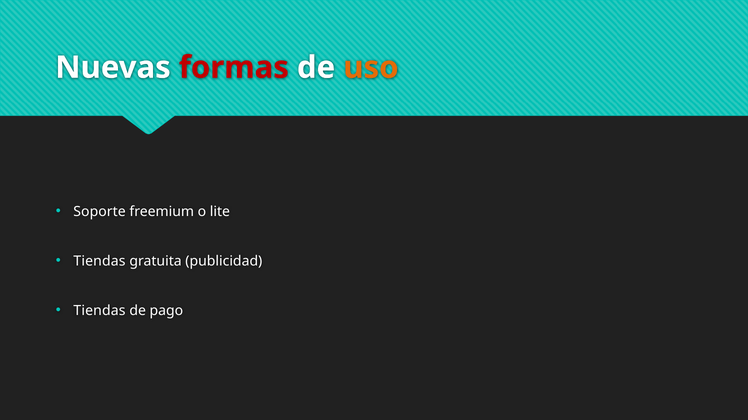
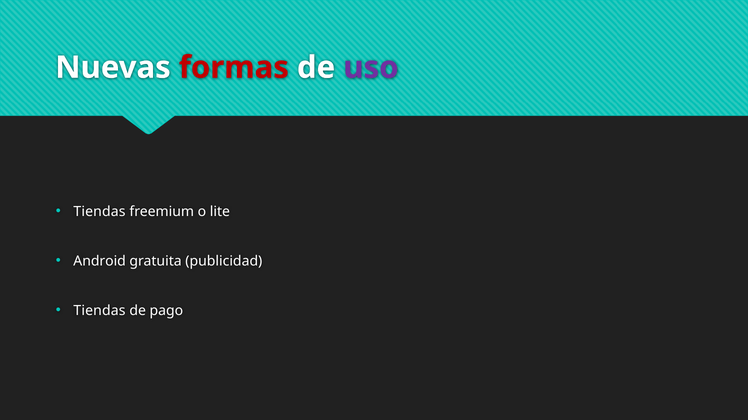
uso colour: orange -> purple
Soporte at (100, 212): Soporte -> Tiendas
Tiendas at (100, 261): Tiendas -> Android
